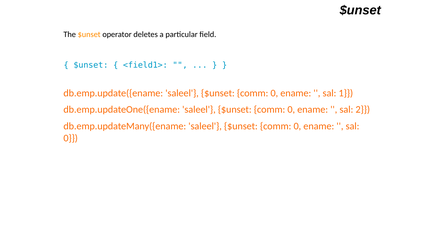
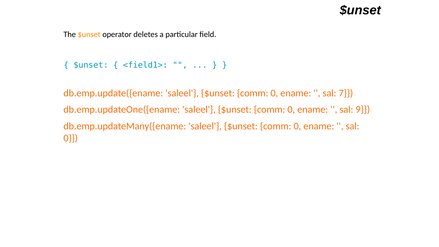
1: 1 -> 7
2: 2 -> 9
